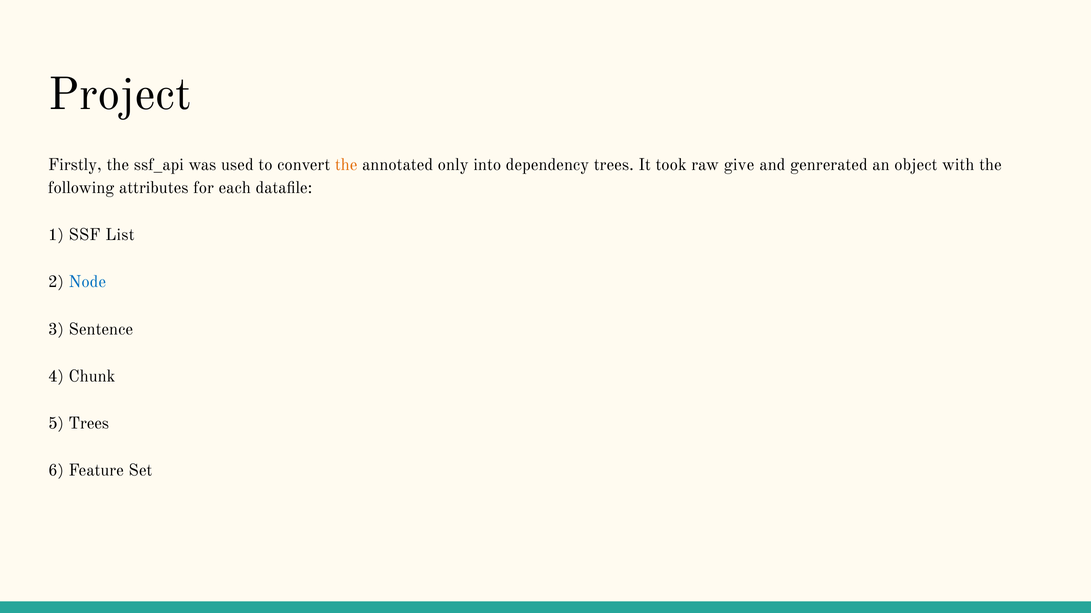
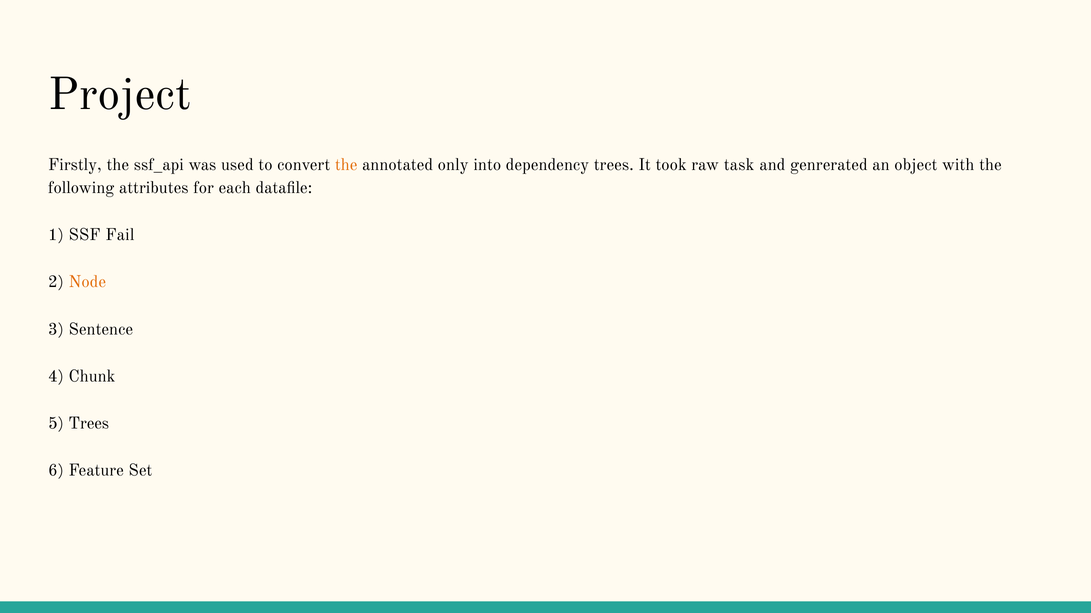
give: give -> task
List: List -> Fail
Node colour: blue -> orange
